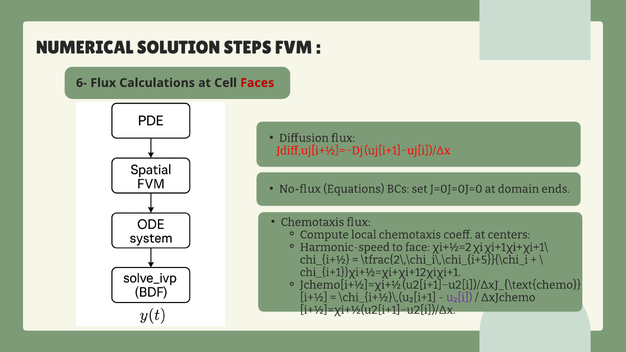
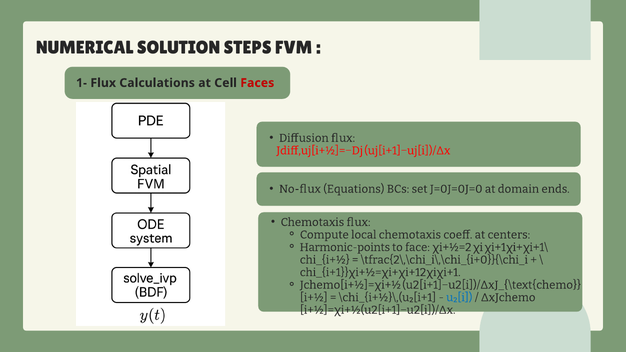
6-: 6- -> 1-
Harmonic‑speed: Harmonic‑speed -> Harmonic‑points
\tfrac{2\,\chi_i\,\chi_{i+5}}{\chi_i: \tfrac{2\,\chi_i\,\chi_{i+5}}{\chi_i -> \tfrac{2\,\chi_i\,\chi_{i+0}}{\chi_i
u₂[i colour: purple -> blue
